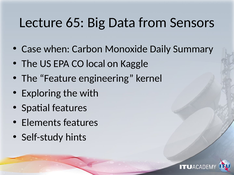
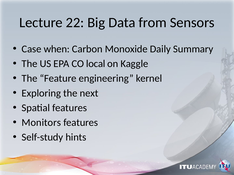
65: 65 -> 22
with: with -> next
Elements: Elements -> Monitors
